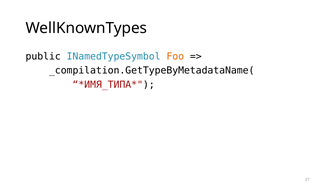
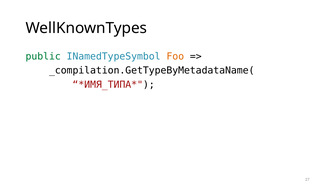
public colour: black -> green
